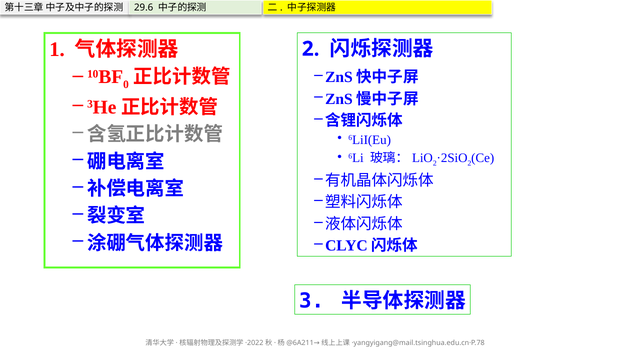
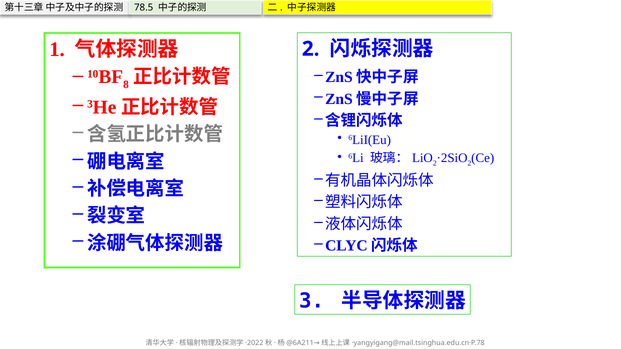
29.6: 29.6 -> 78.5
0: 0 -> 8
